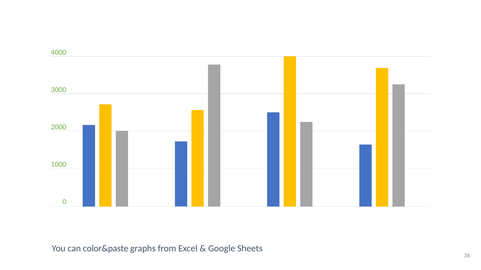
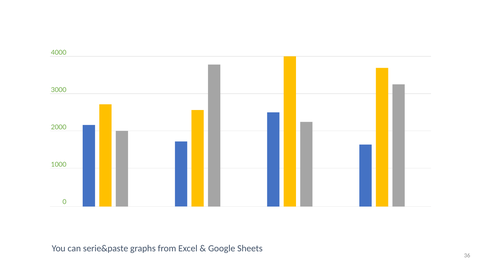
color&paste: color&paste -> serie&paste
